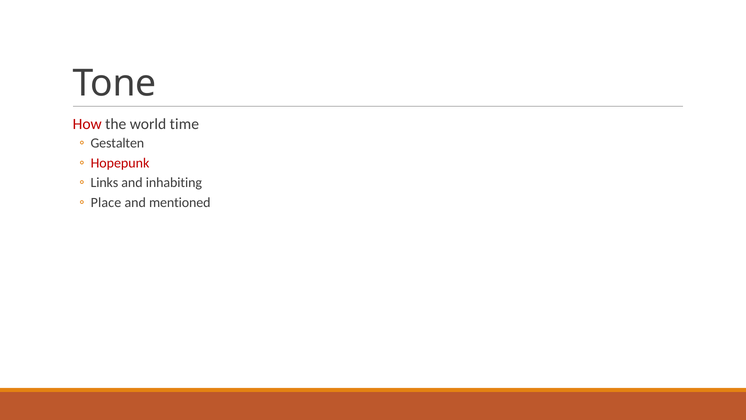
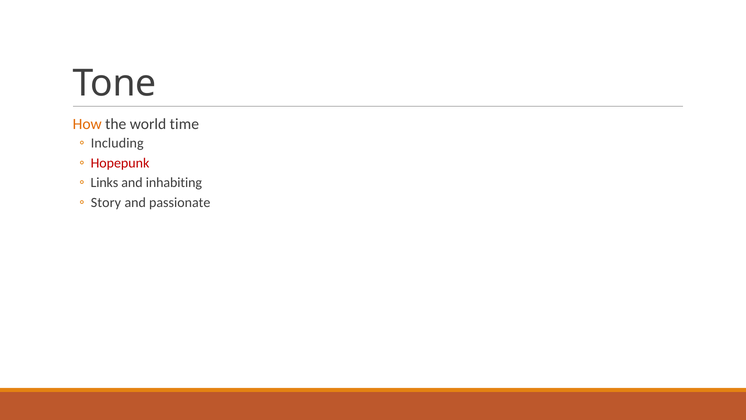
How colour: red -> orange
Gestalten: Gestalten -> Including
Place: Place -> Story
mentioned: mentioned -> passionate
